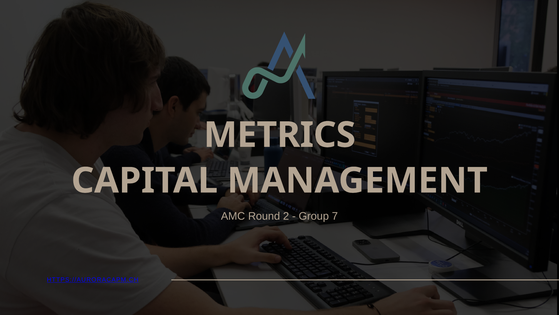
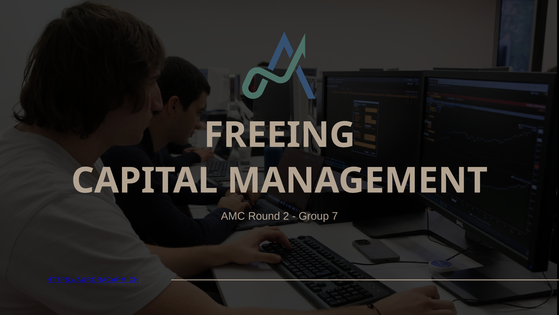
METRICS: METRICS -> FREEING
